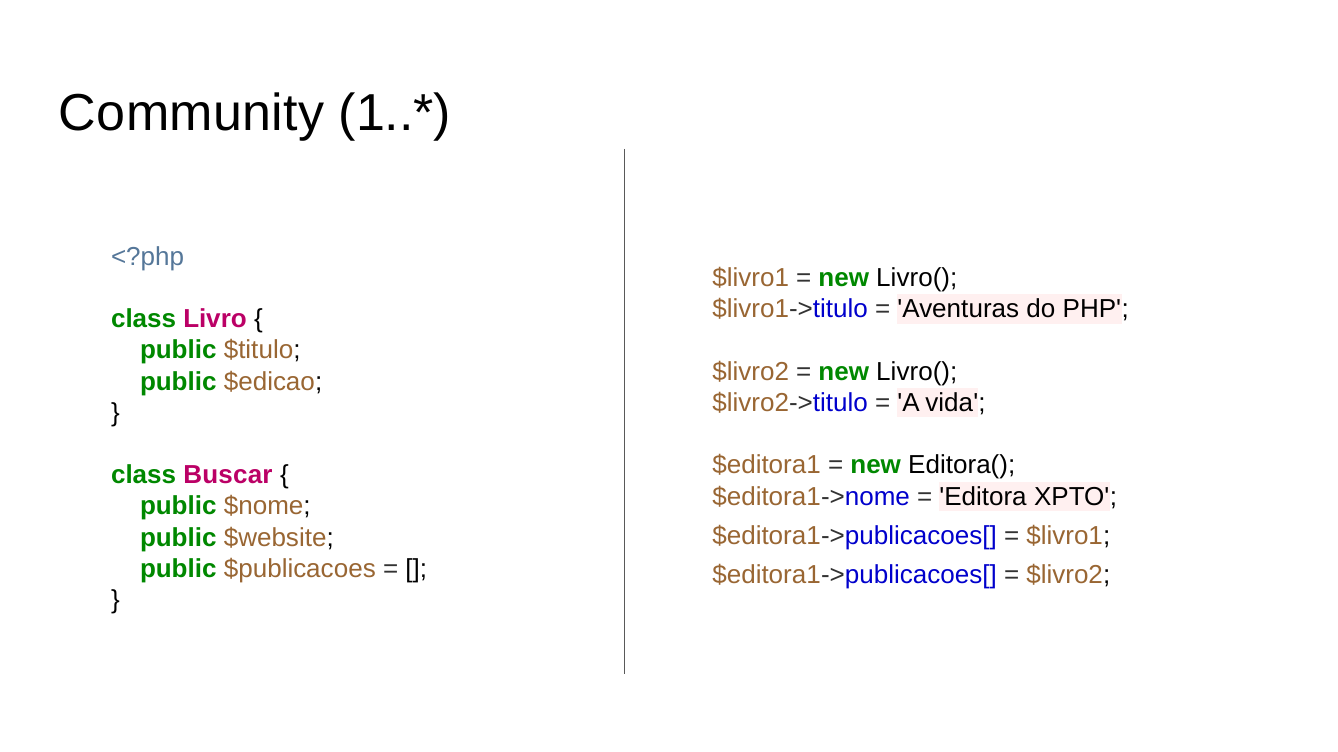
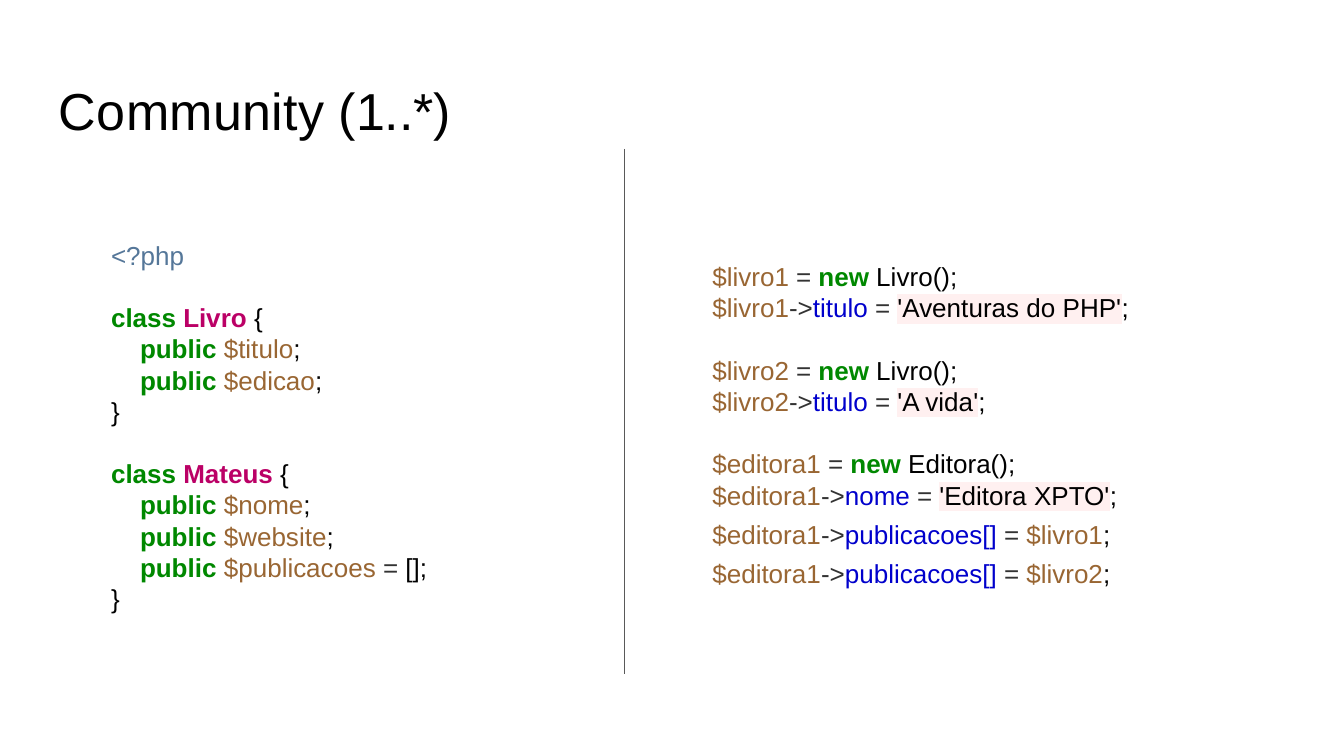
Buscar: Buscar -> Mateus
